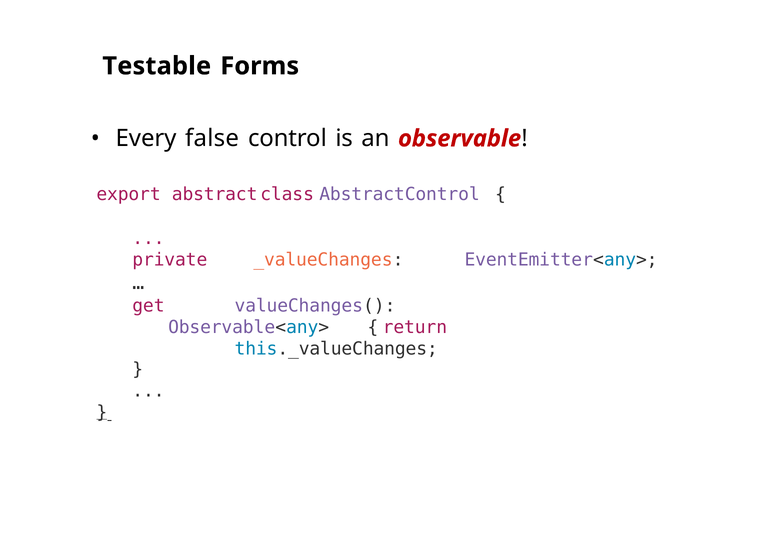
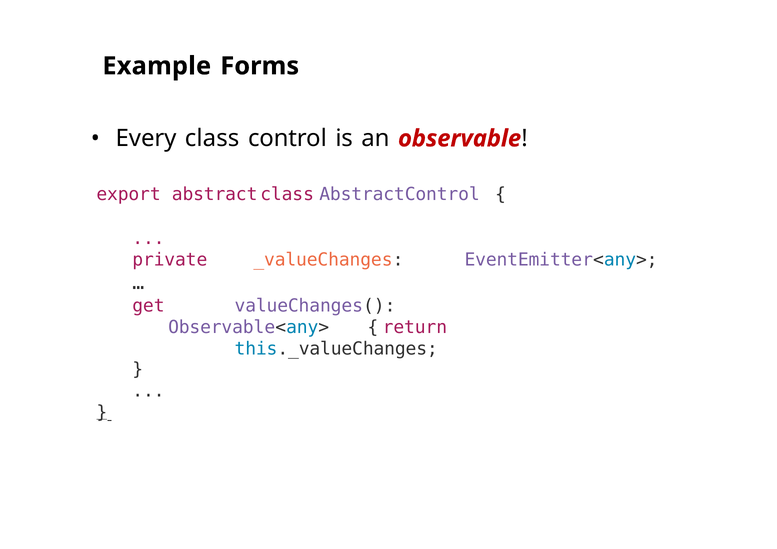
Testable: Testable -> Example
false: false -> class
